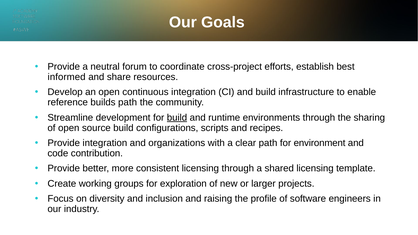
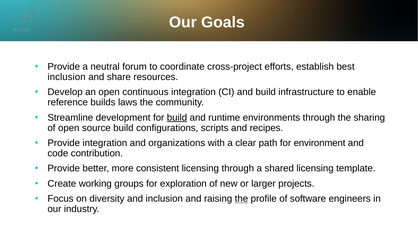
informed at (67, 77): informed -> inclusion
builds path: path -> laws
the at (241, 199) underline: none -> present
